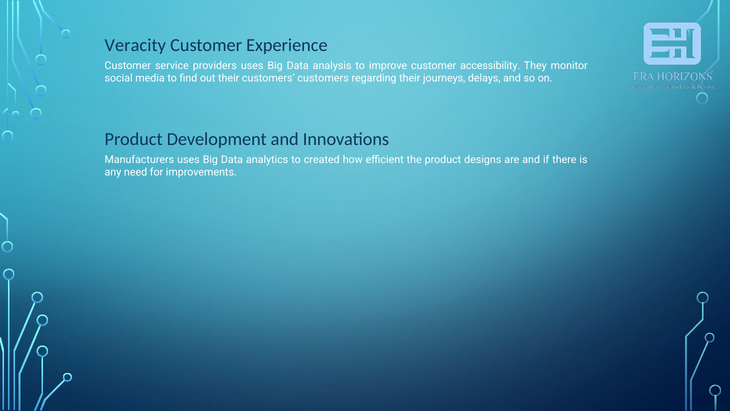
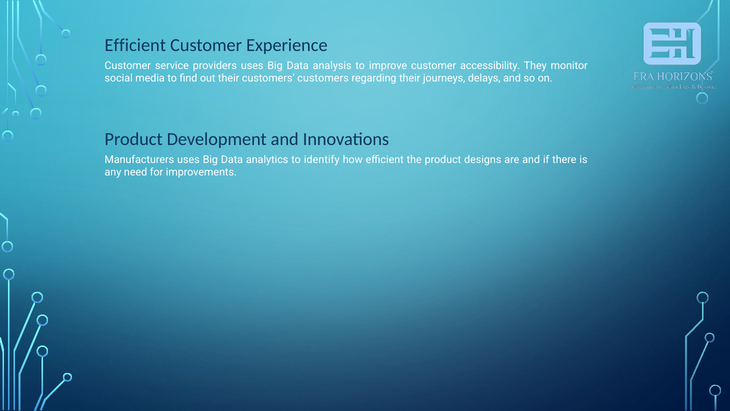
Veracity at (135, 45): Veracity -> Efficient
created: created -> identify
